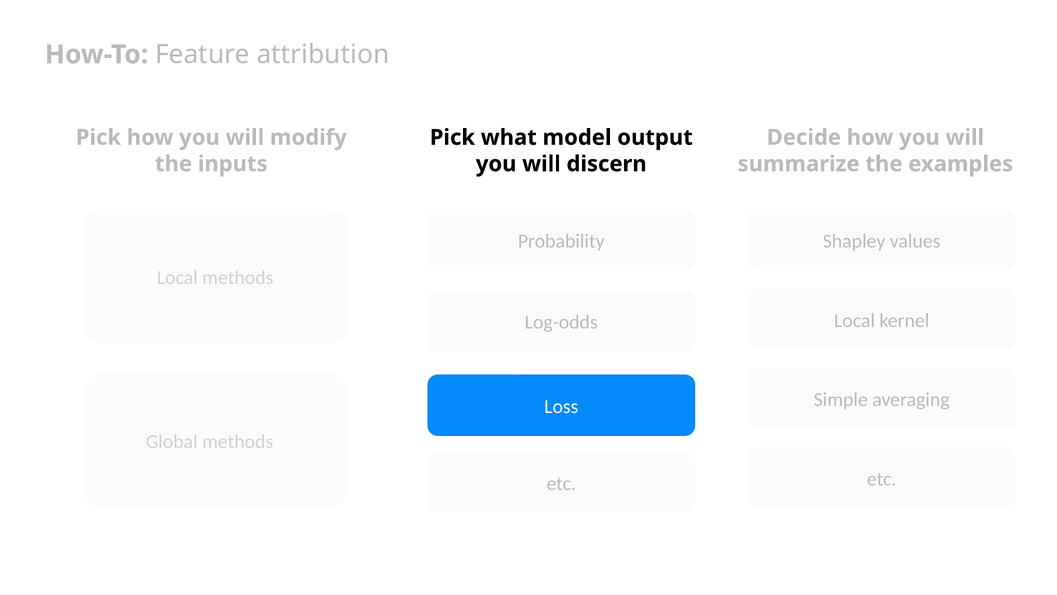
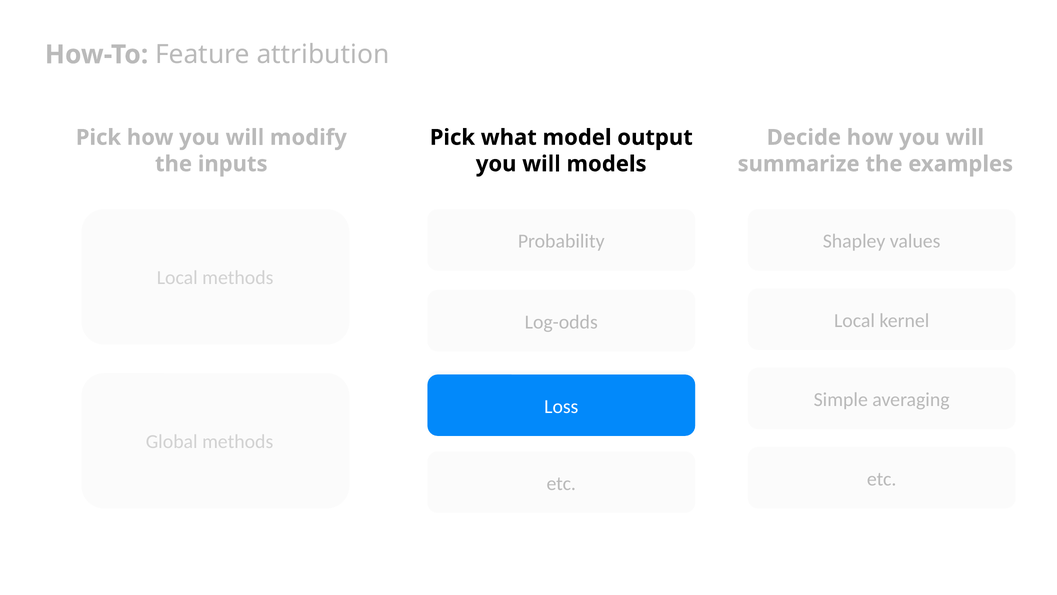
discern: discern -> models
